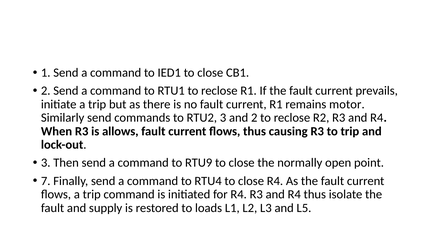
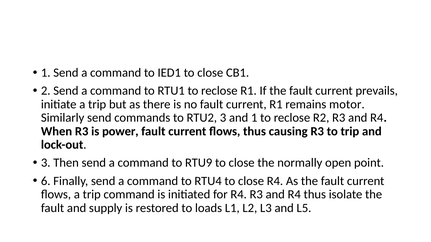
and 2: 2 -> 1
allows: allows -> power
7: 7 -> 6
